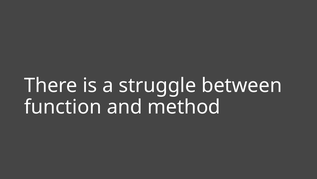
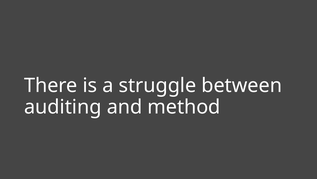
function: function -> auditing
